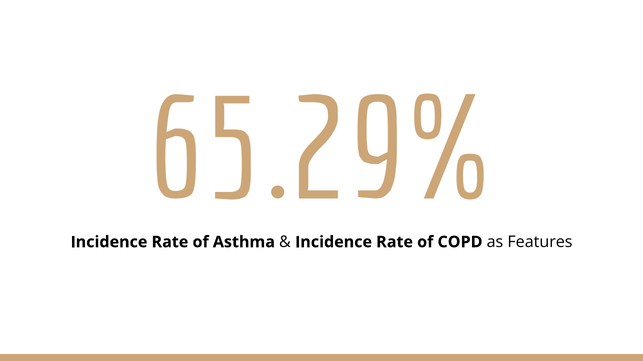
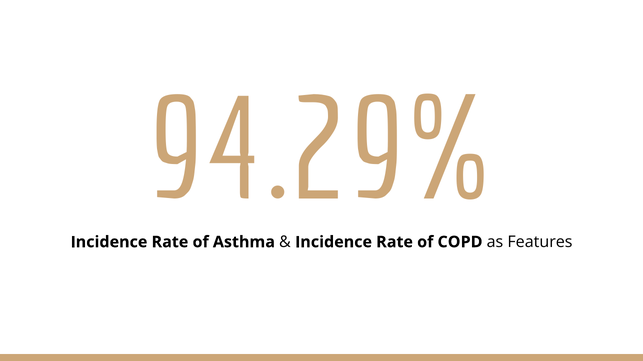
65.29%: 65.29% -> 94.29%
